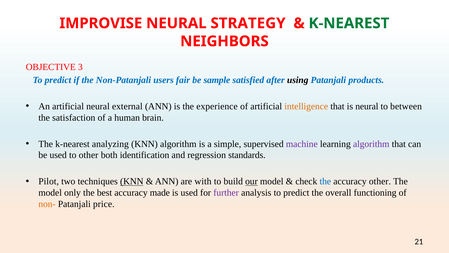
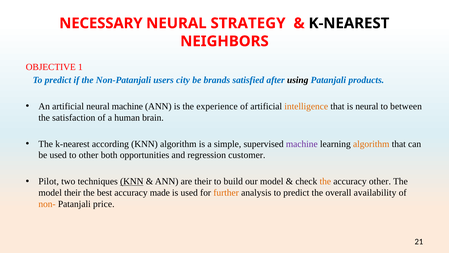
IMPROVISE: IMPROVISE -> NECESSARY
K-NEAREST at (349, 23) colour: green -> black
3: 3 -> 1
fair: fair -> city
sample: sample -> brands
neural external: external -> machine
analyzing: analyzing -> according
algorithm at (371, 144) colour: purple -> orange
identification: identification -> opportunities
standards: standards -> customer
are with: with -> their
our underline: present -> none
the at (325, 181) colour: blue -> orange
model only: only -> their
further colour: purple -> orange
functioning: functioning -> availability
